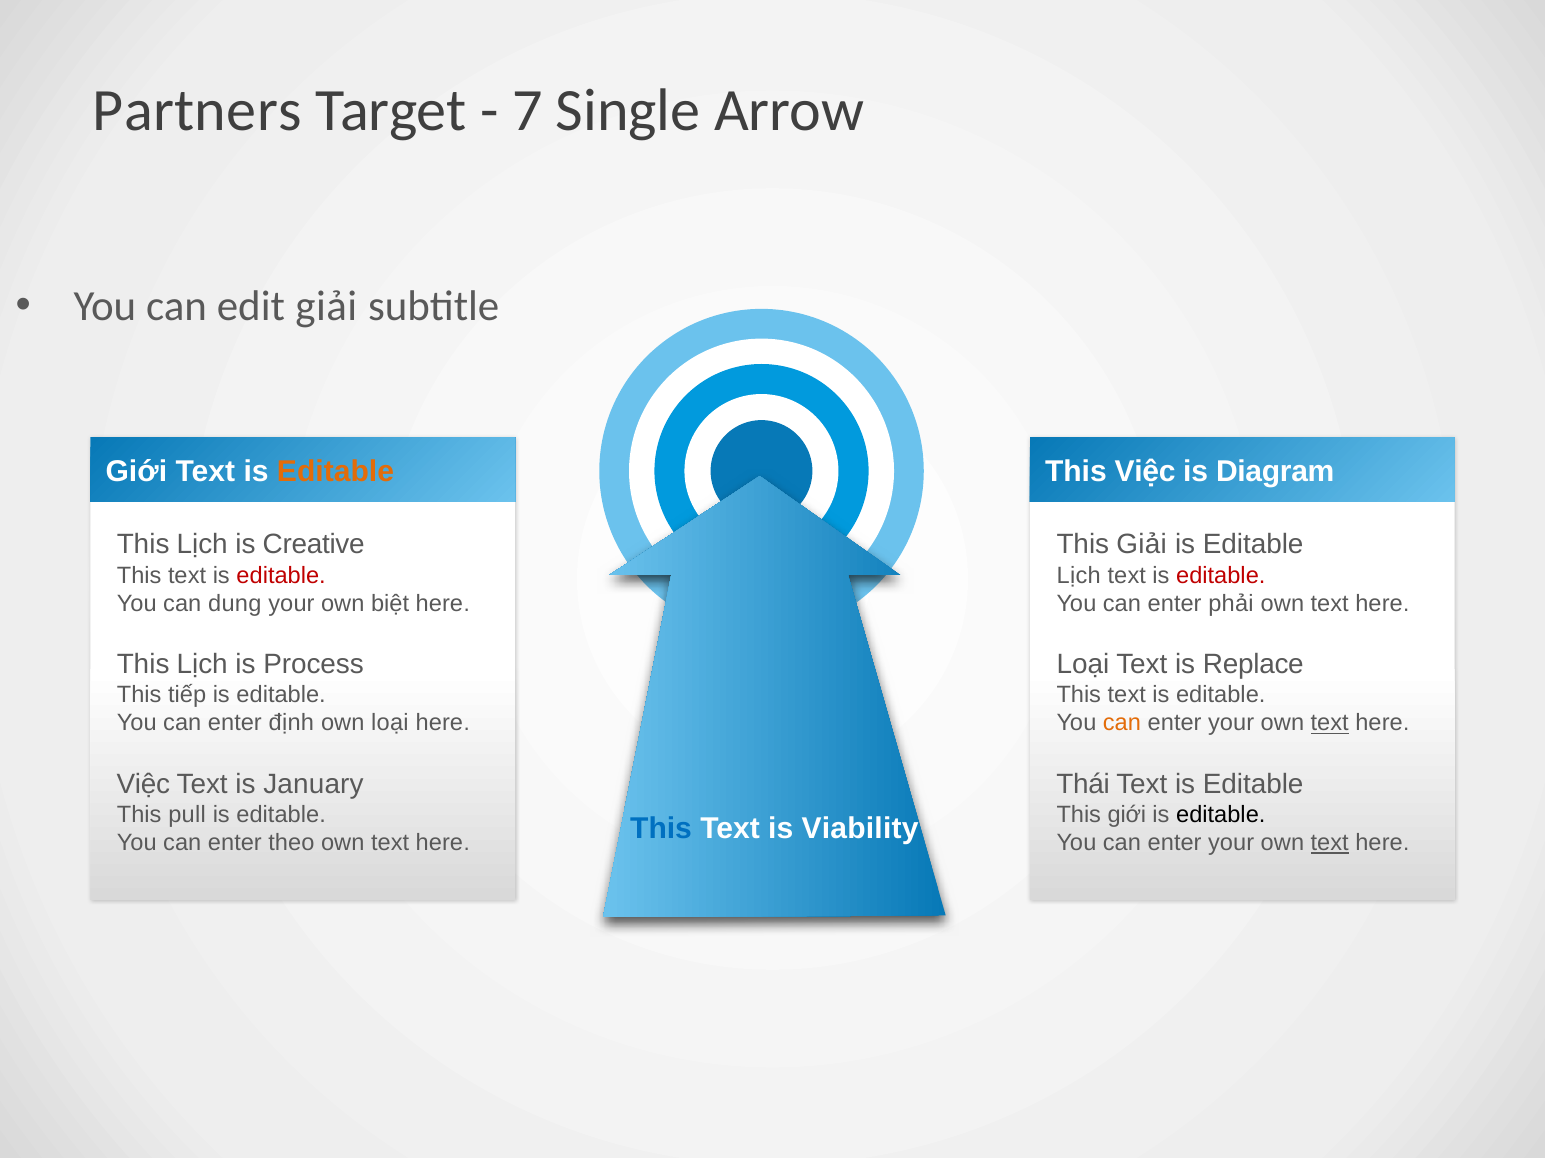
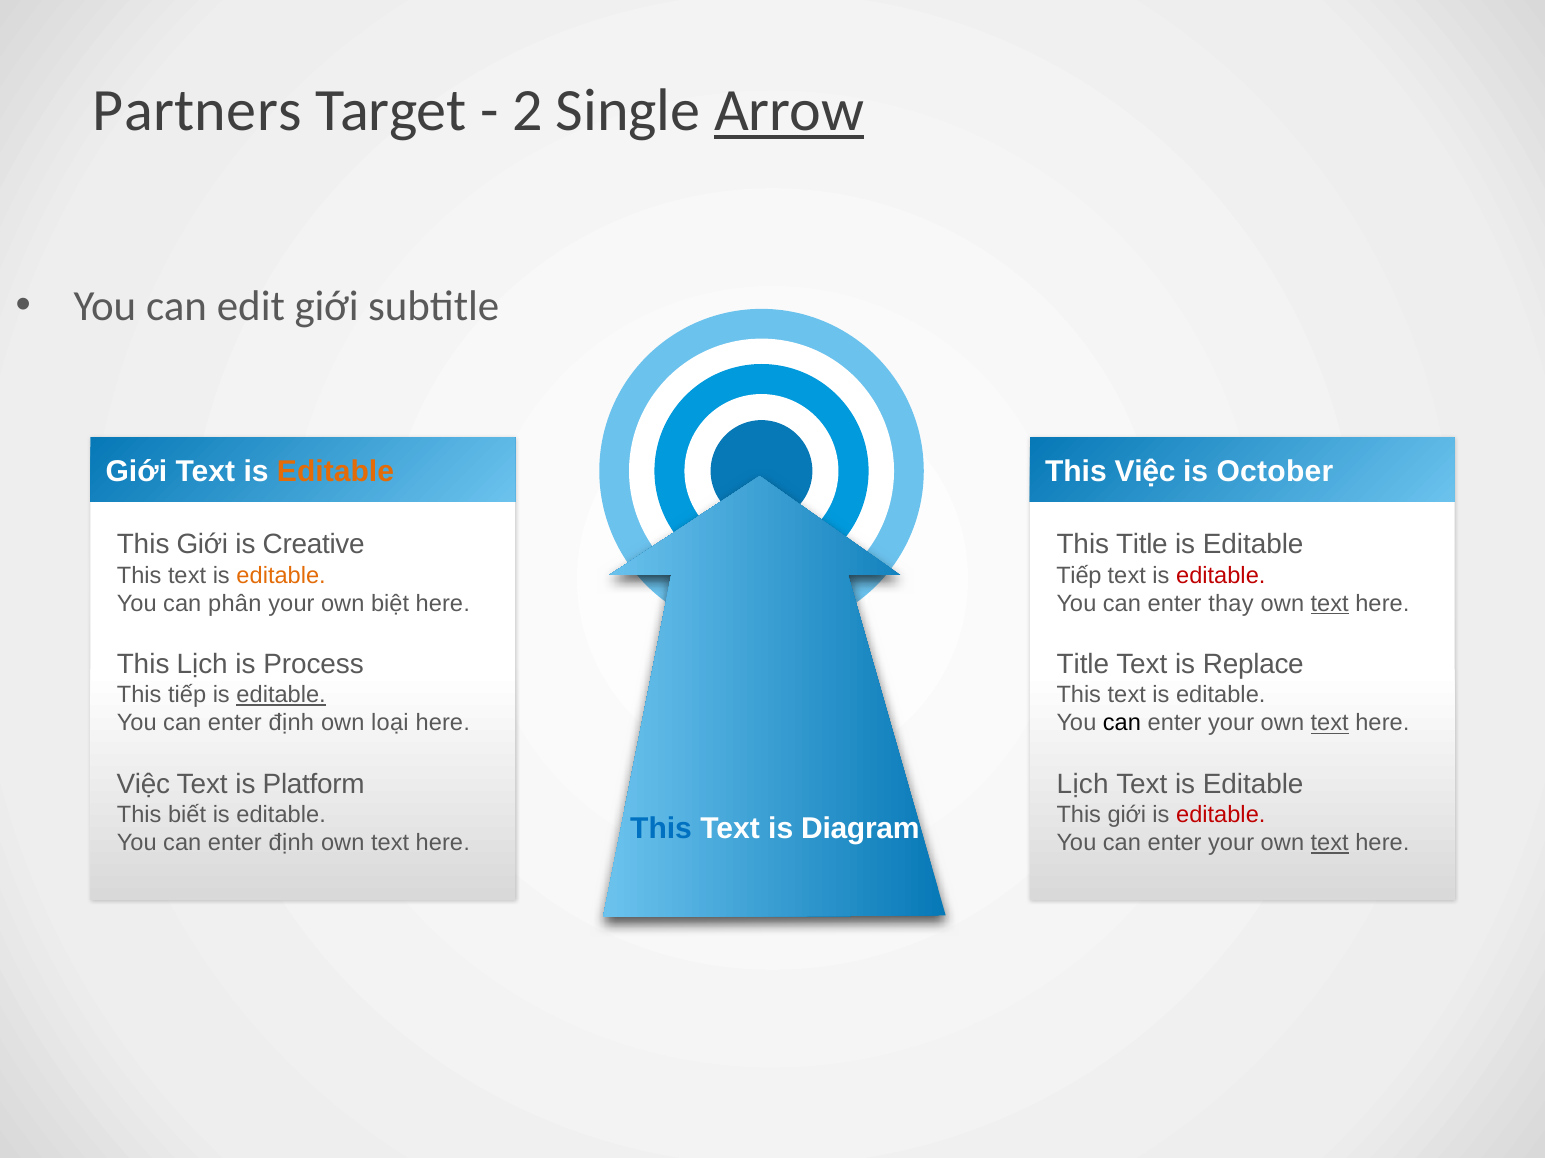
7: 7 -> 2
Arrow underline: none -> present
edit giải: giải -> giới
Diagram: Diagram -> October
Lịch at (202, 545): Lịch -> Giới
This Giải: Giải -> Title
editable at (281, 576) colour: red -> orange
Lịch at (1079, 576): Lịch -> Tiếp
dung: dung -> phân
phải: phải -> thay
text at (1330, 604) underline: none -> present
Loại at (1083, 665): Loại -> Title
editable at (281, 695) underline: none -> present
can at (1122, 724) colour: orange -> black
January: January -> Platform
Thái at (1083, 784): Thái -> Lịch
pull: pull -> biết
editable at (1221, 815) colour: black -> red
Viability: Viability -> Diagram
theo at (291, 843): theo -> định
